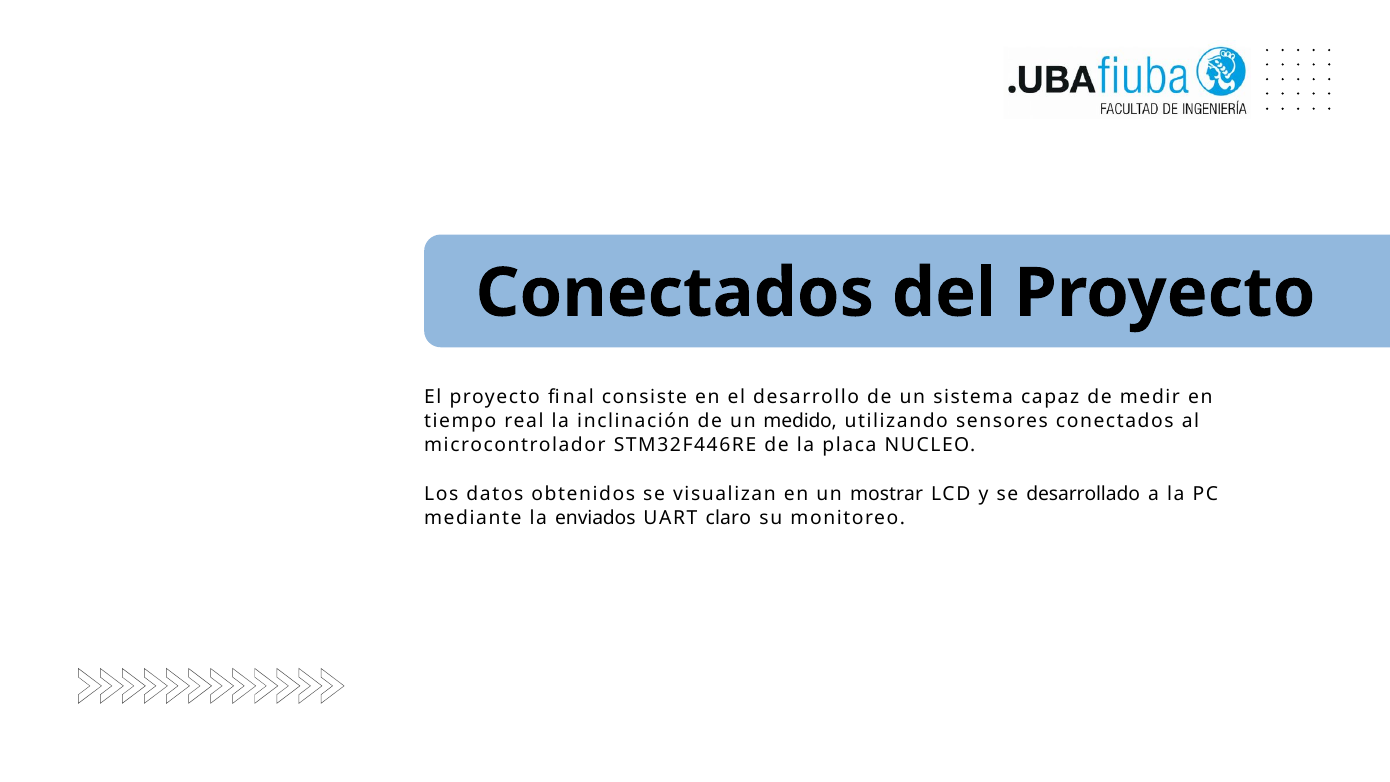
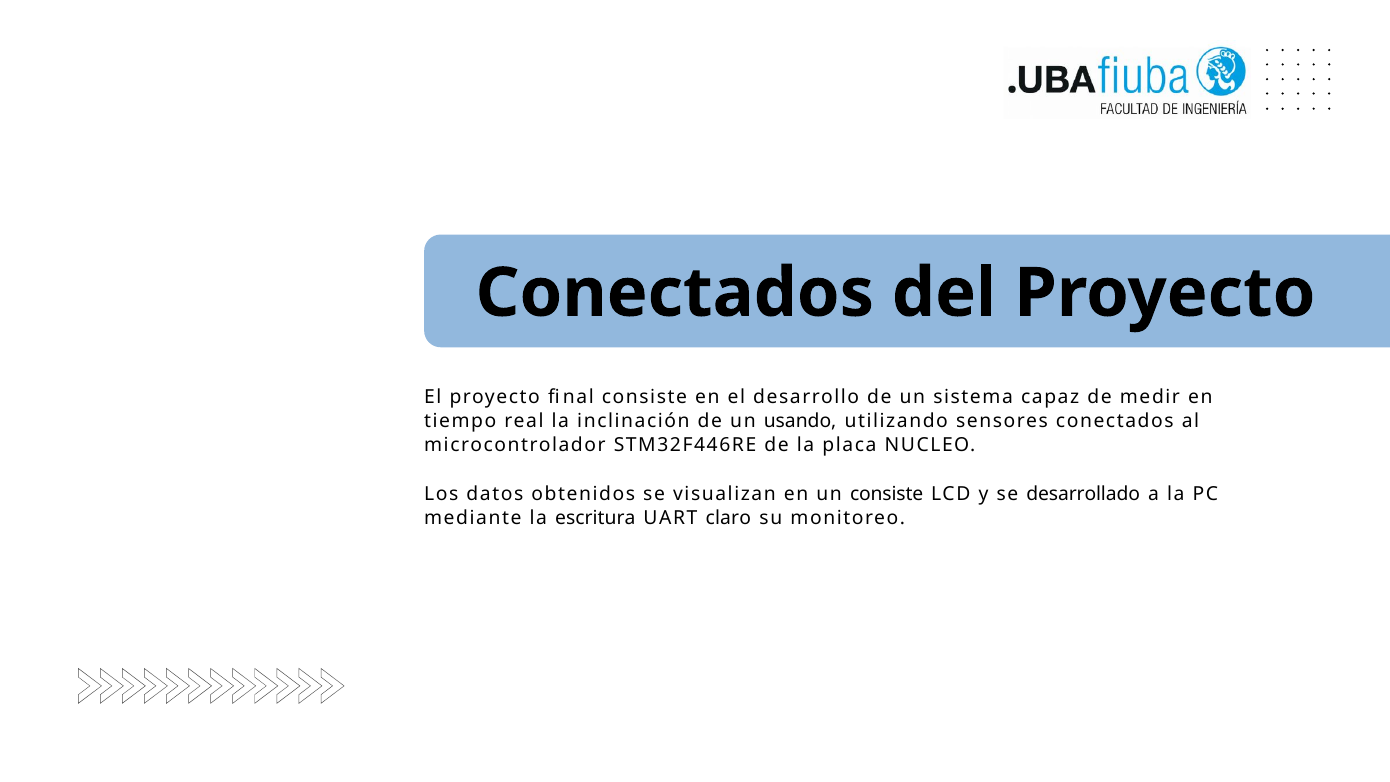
medido: medido -> usando
un mostrar: mostrar -> consiste
enviados: enviados -> escritura
